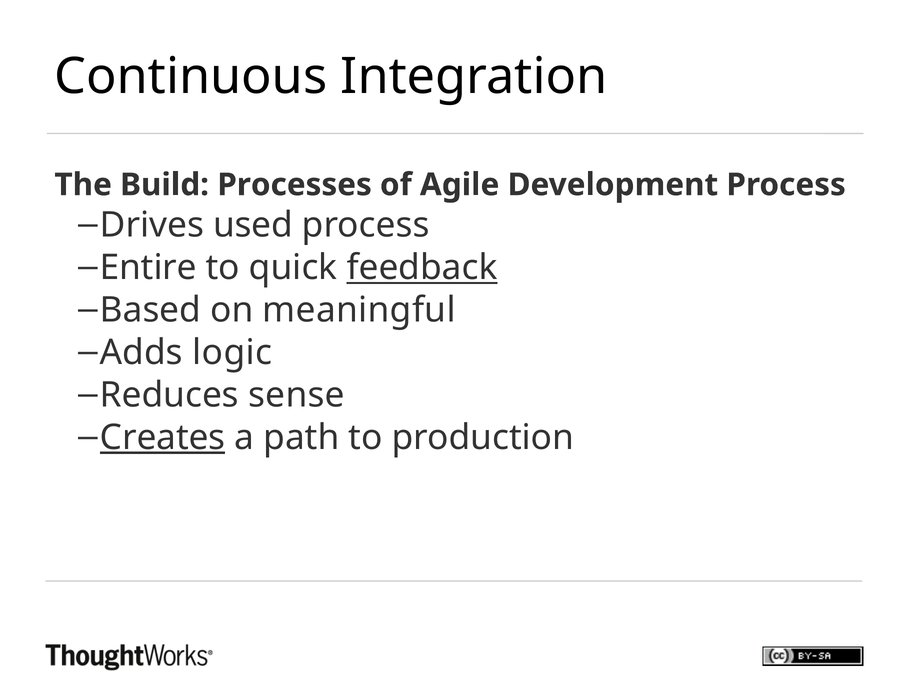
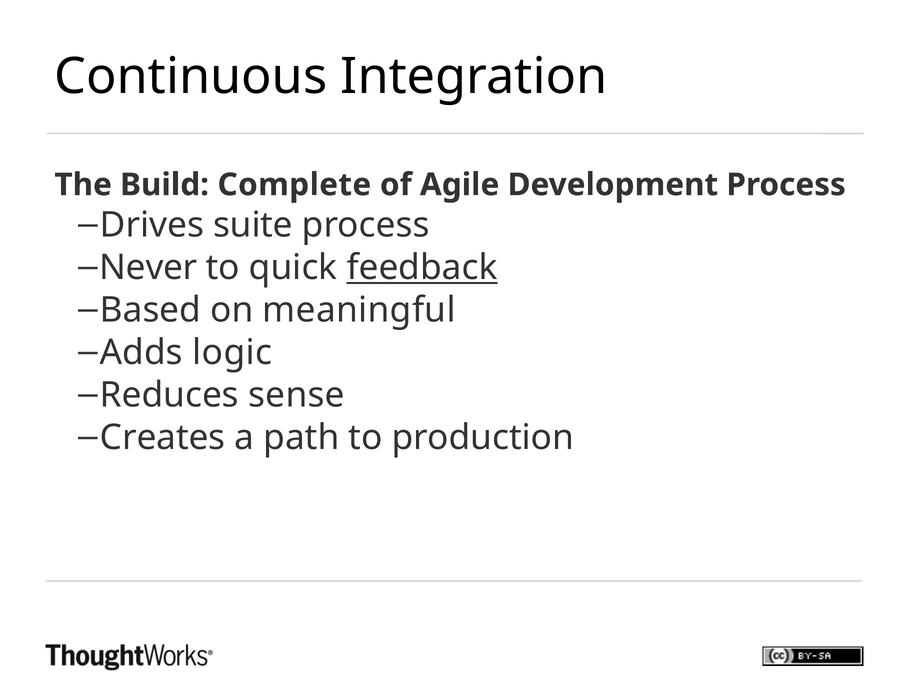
Processes: Processes -> Complete
used: used -> suite
Entire: Entire -> Never
Creates underline: present -> none
